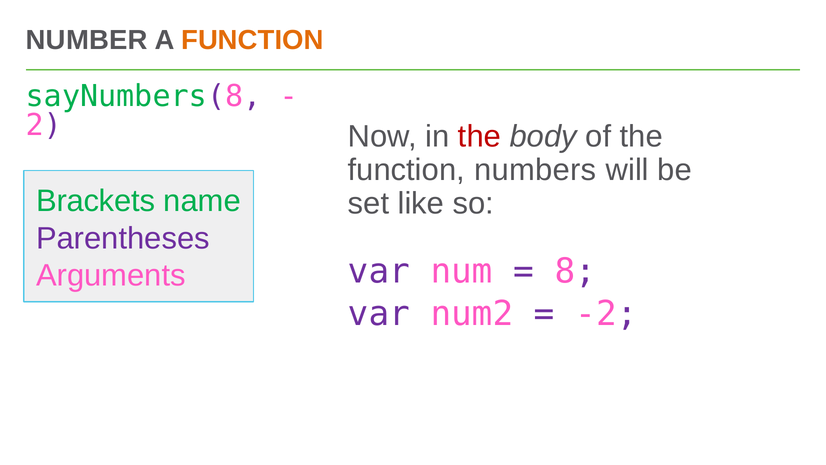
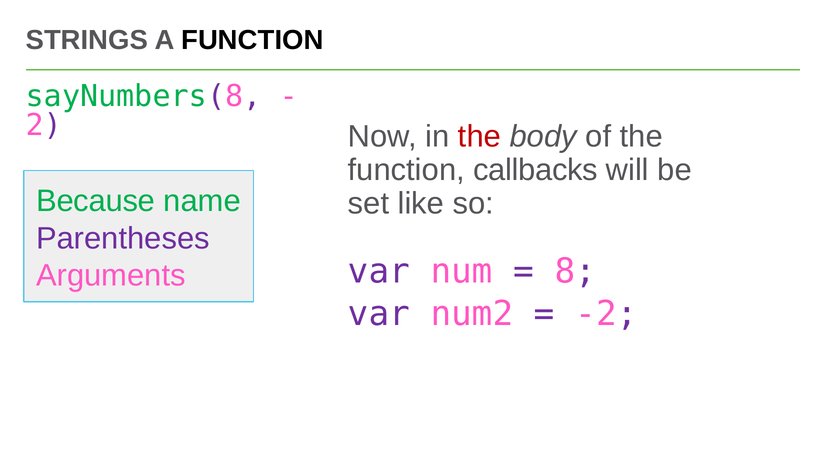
NUMBER: NUMBER -> STRINGS
FUNCTION at (252, 40) colour: orange -> black
numbers: numbers -> callbacks
Brackets: Brackets -> Because
